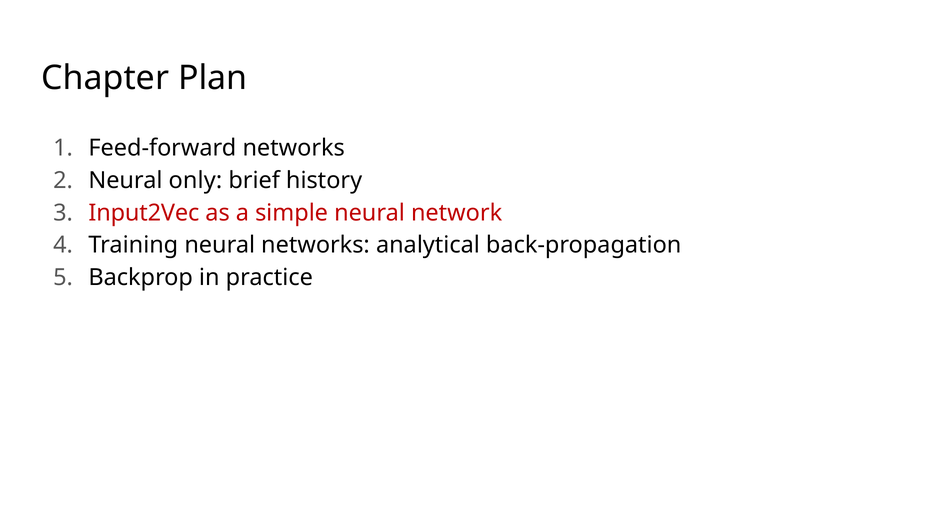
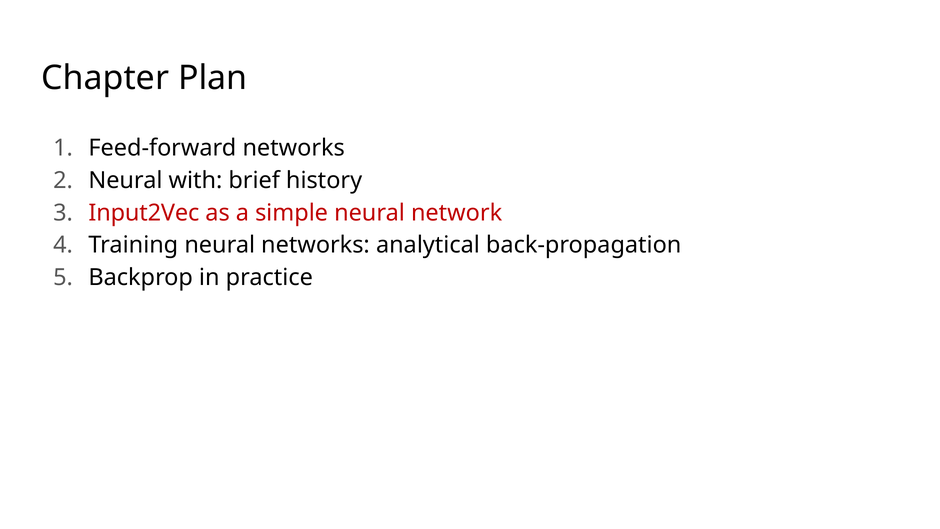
only: only -> with
